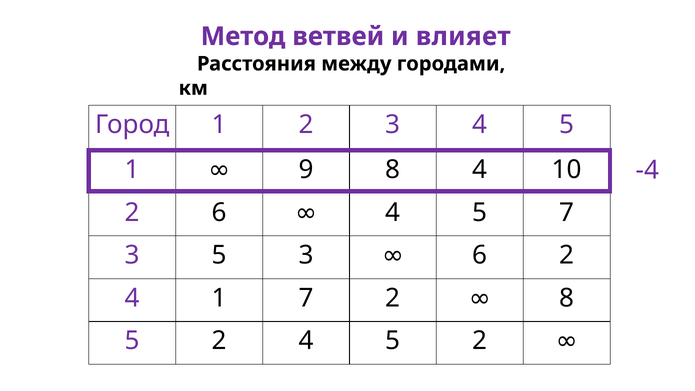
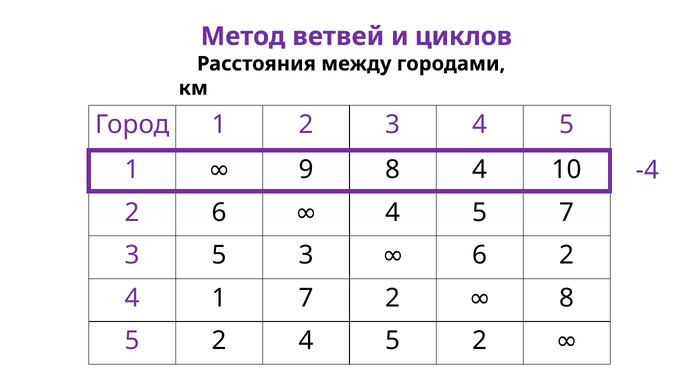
влияет: влияет -> циклов
